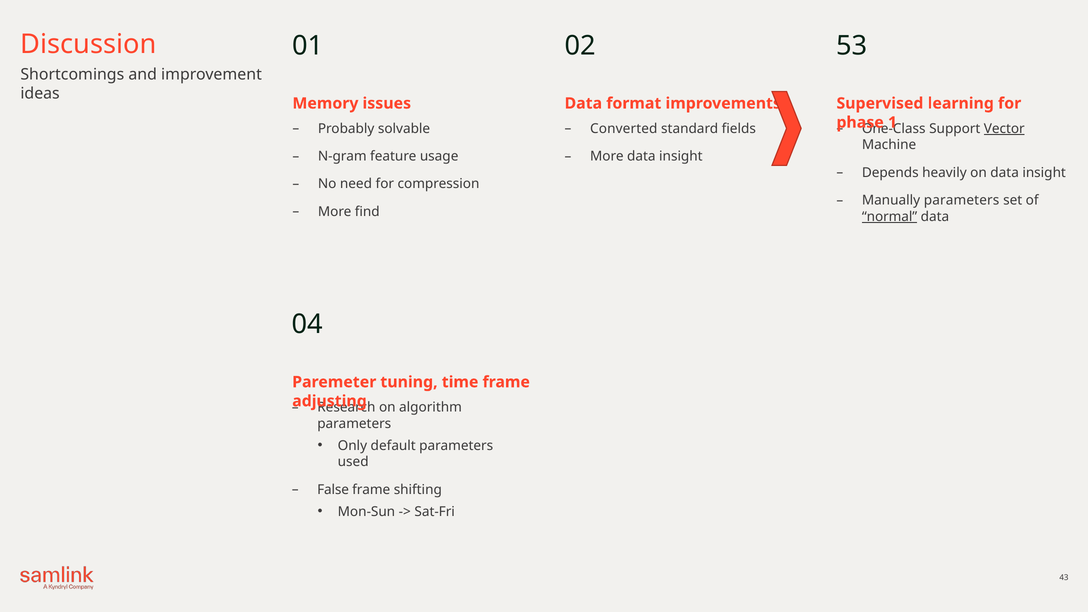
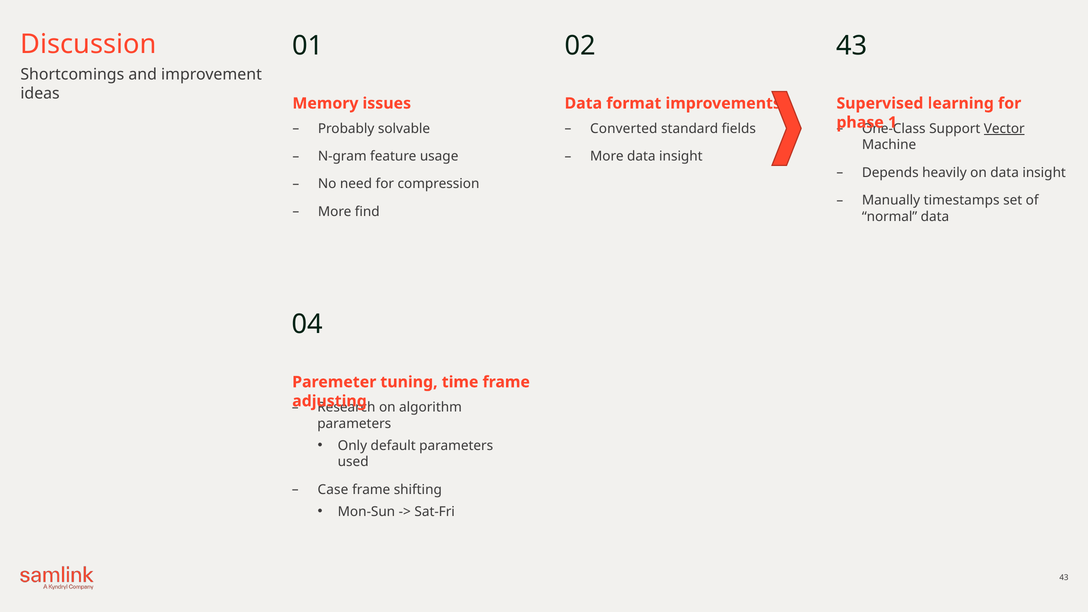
02 53: 53 -> 43
Manually parameters: parameters -> timestamps
normal underline: present -> none
False: False -> Case
